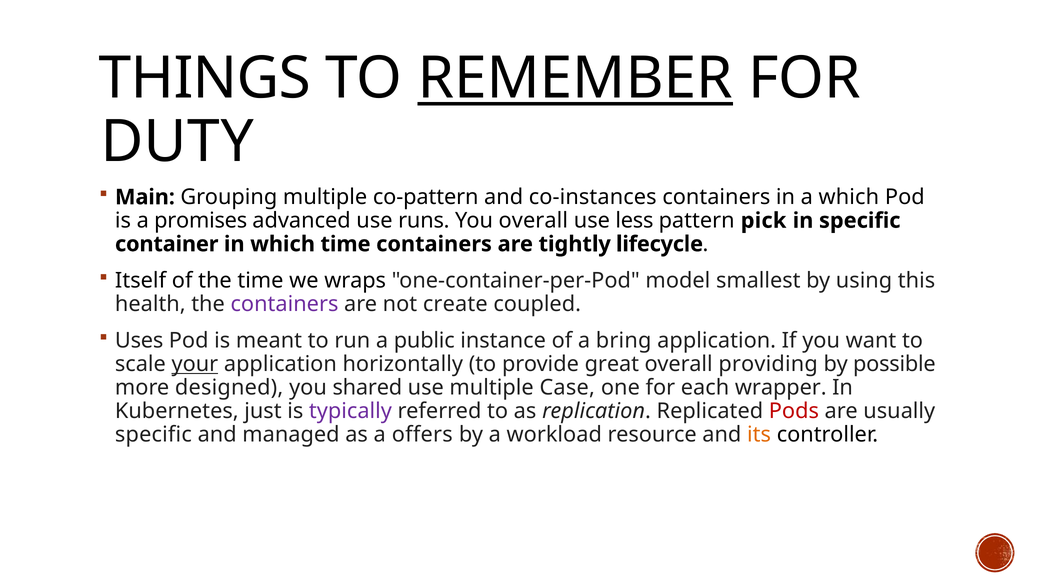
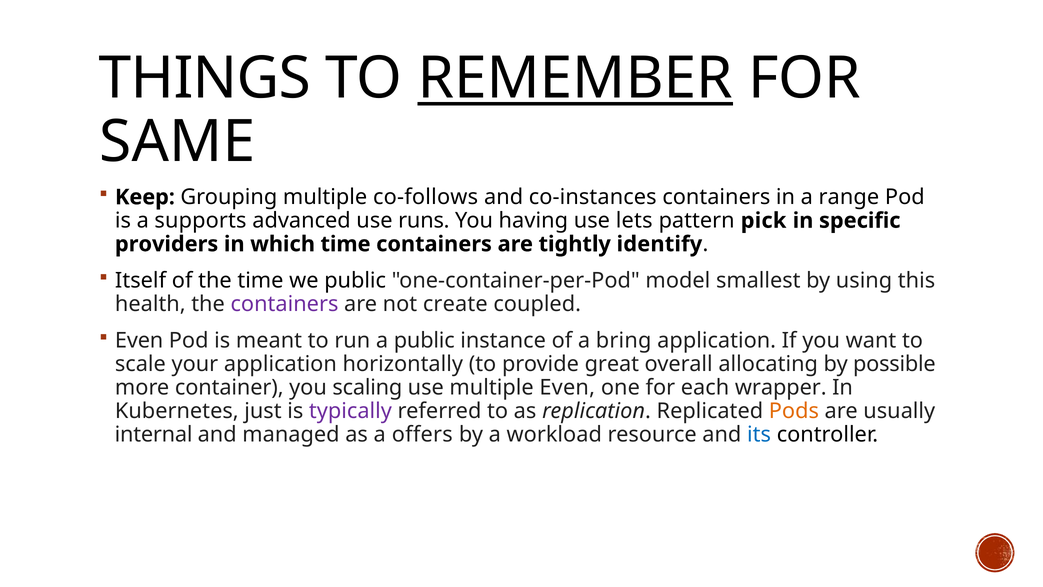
DUTY: DUTY -> SAME
Main: Main -> Keep
co-pattern: co-pattern -> co-follows
a which: which -> range
promises: promises -> supports
You overall: overall -> having
less: less -> lets
container: container -> providers
lifecycle: lifecycle -> identify
we wraps: wraps -> public
Uses at (139, 340): Uses -> Even
your underline: present -> none
providing: providing -> allocating
designed: designed -> container
shared: shared -> scaling
multiple Case: Case -> Even
Pods colour: red -> orange
specific at (153, 434): specific -> internal
its colour: orange -> blue
